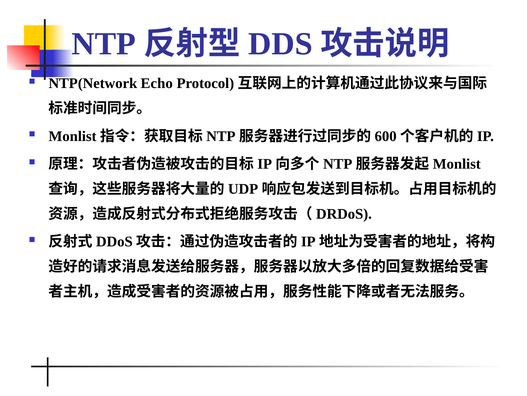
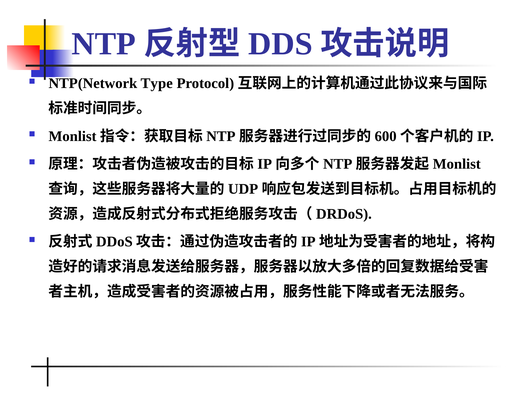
Echo: Echo -> Type
